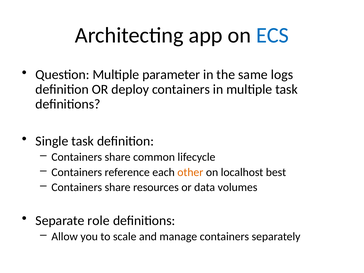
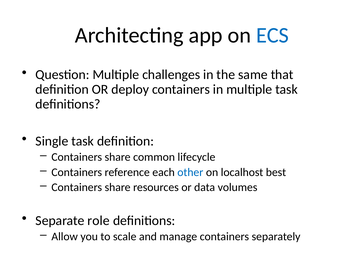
parameter: parameter -> challenges
logs: logs -> that
other colour: orange -> blue
